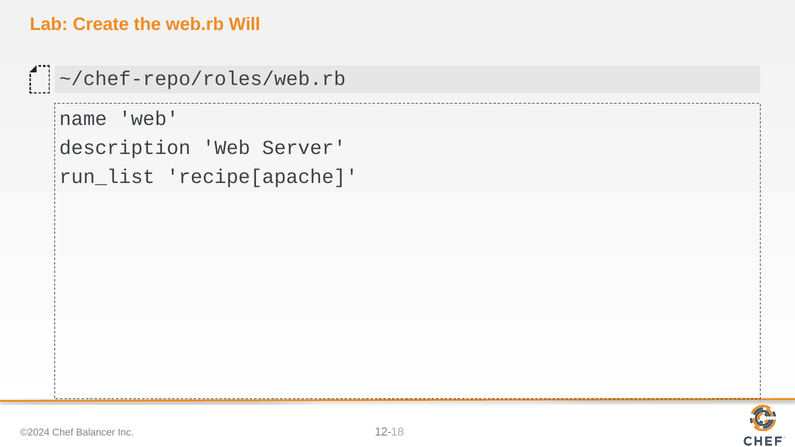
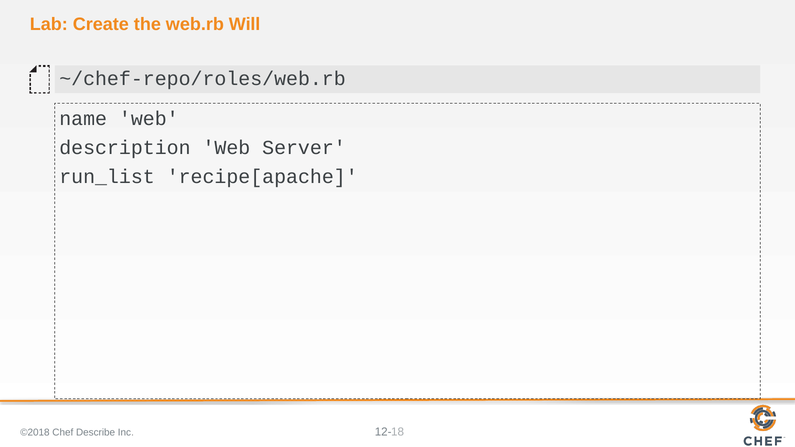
©2024: ©2024 -> ©2018
Balancer: Balancer -> Describe
